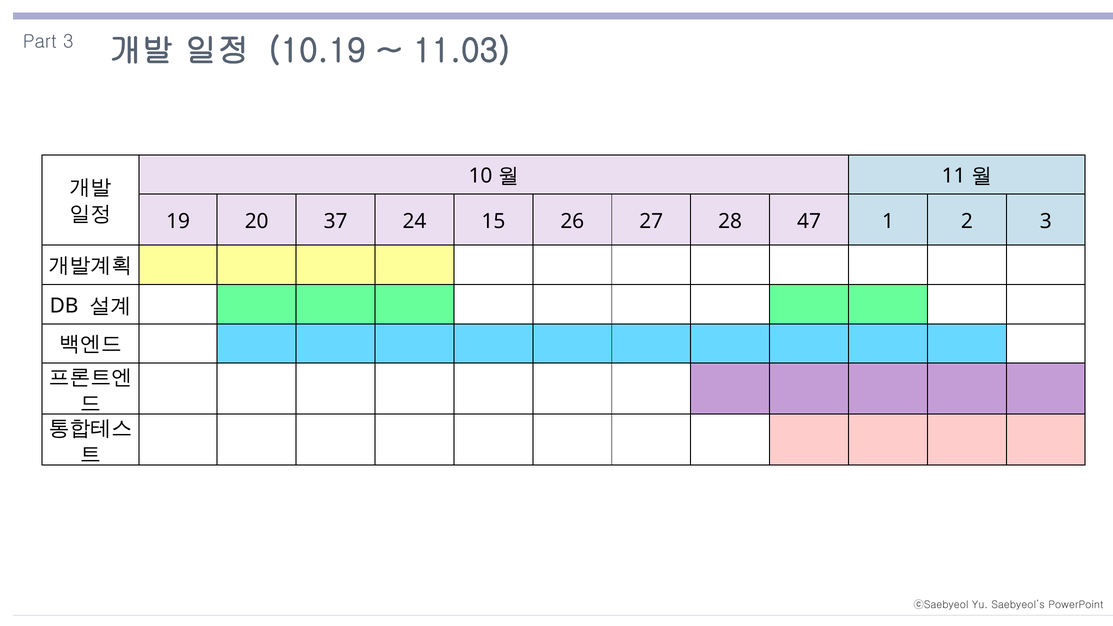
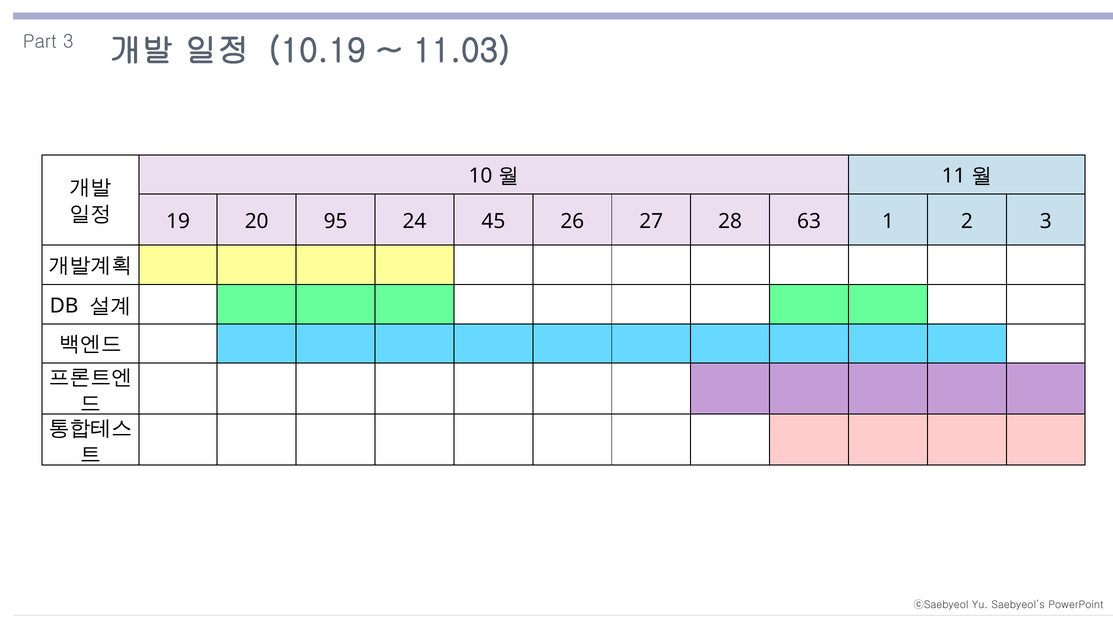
37: 37 -> 95
15: 15 -> 45
47: 47 -> 63
